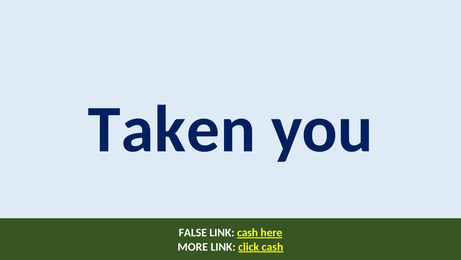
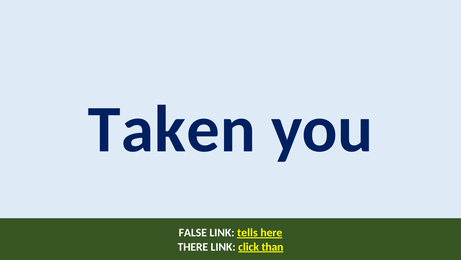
LINK cash: cash -> tells
MORE: MORE -> THERE
click cash: cash -> than
